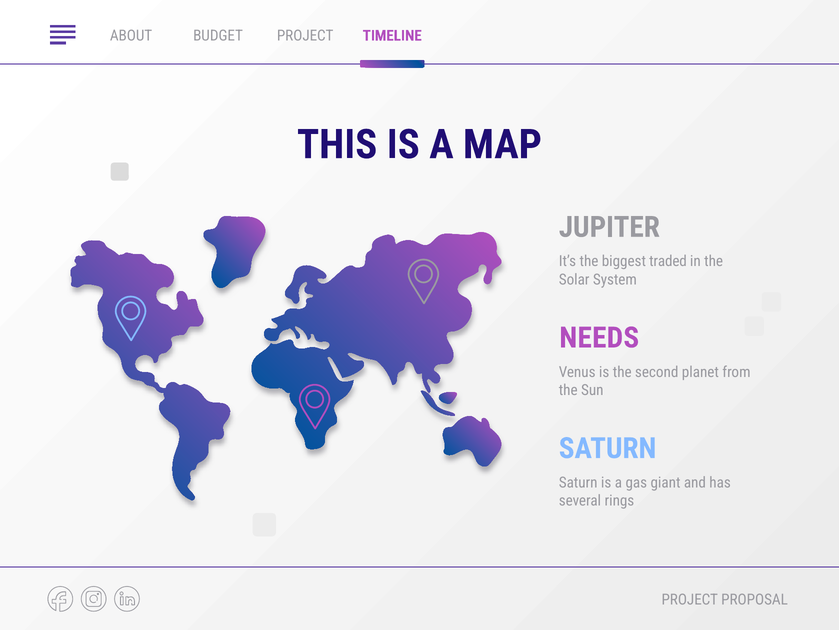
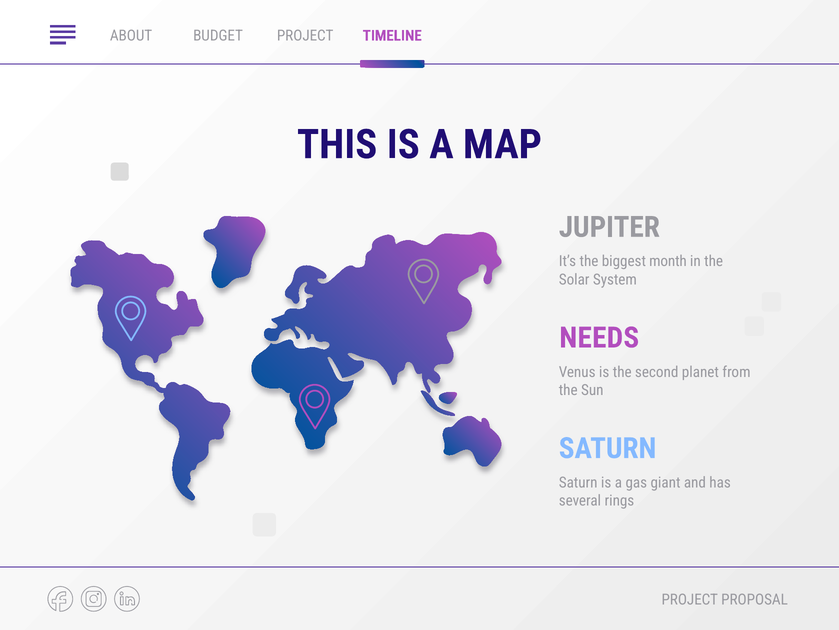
traded: traded -> month
